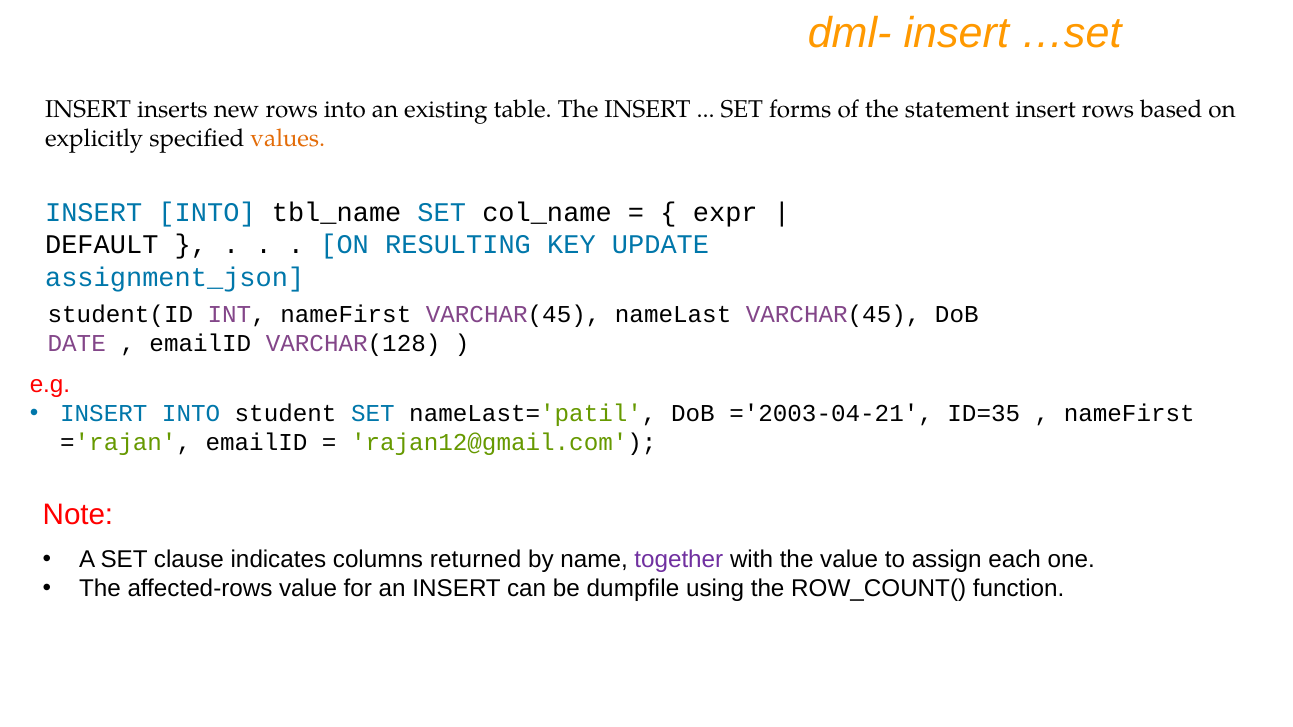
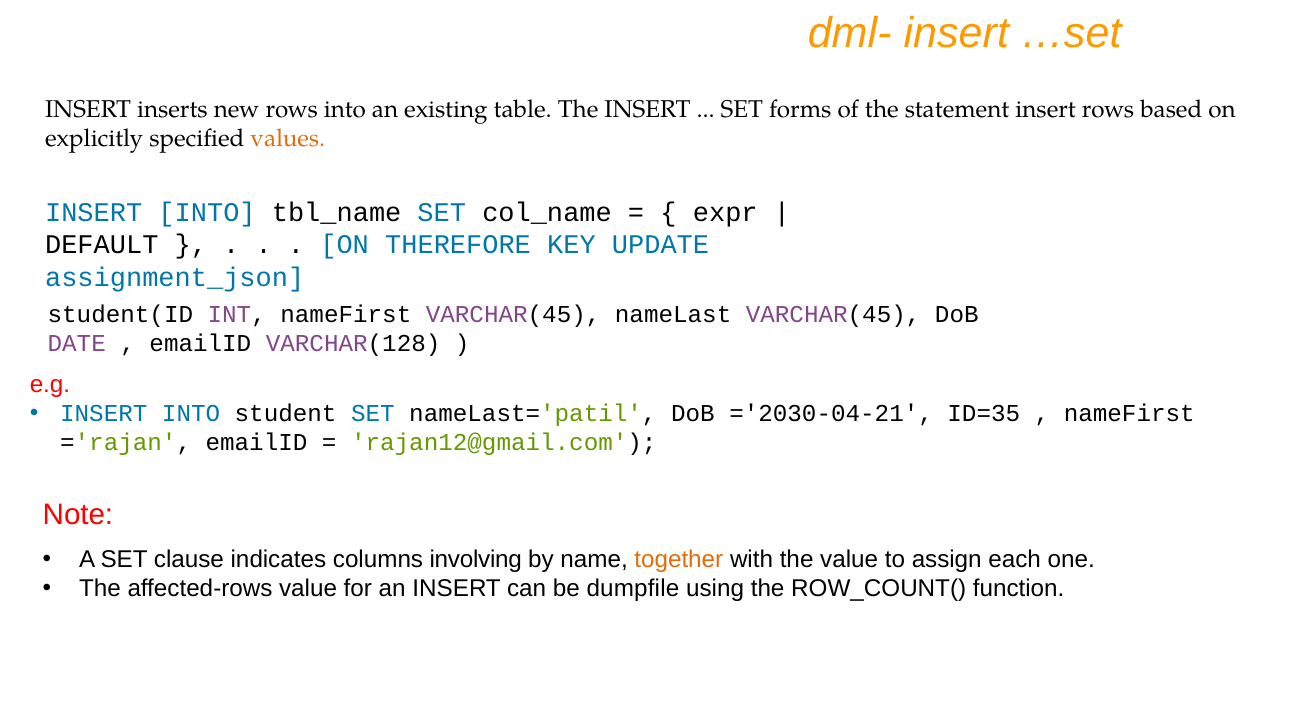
RESULTING: RESULTING -> THEREFORE
='2003-04-21: ='2003-04-21 -> ='2030-04-21
returned: returned -> involving
together colour: purple -> orange
